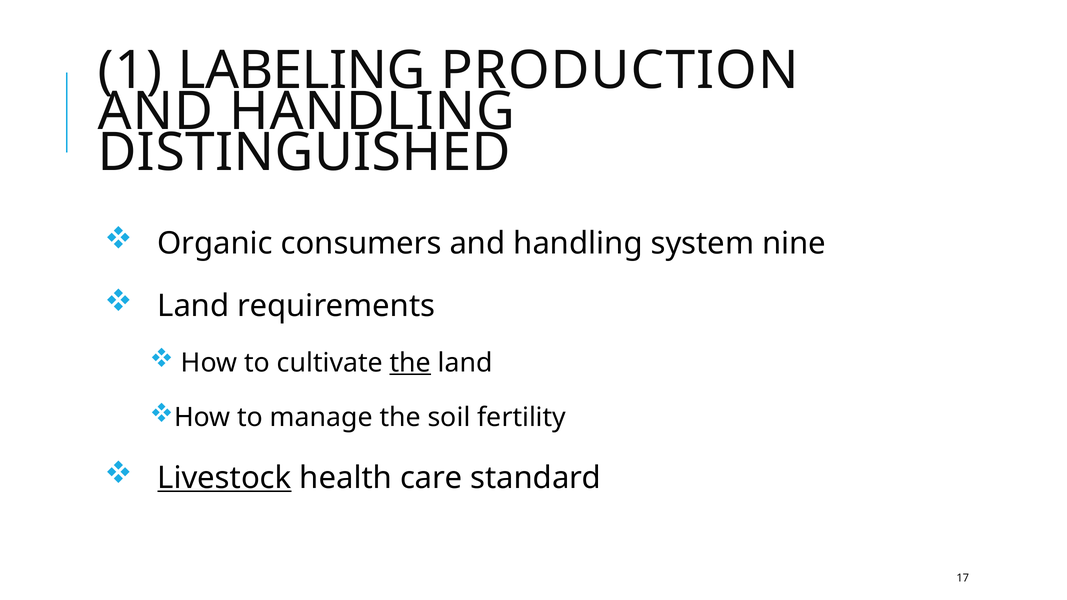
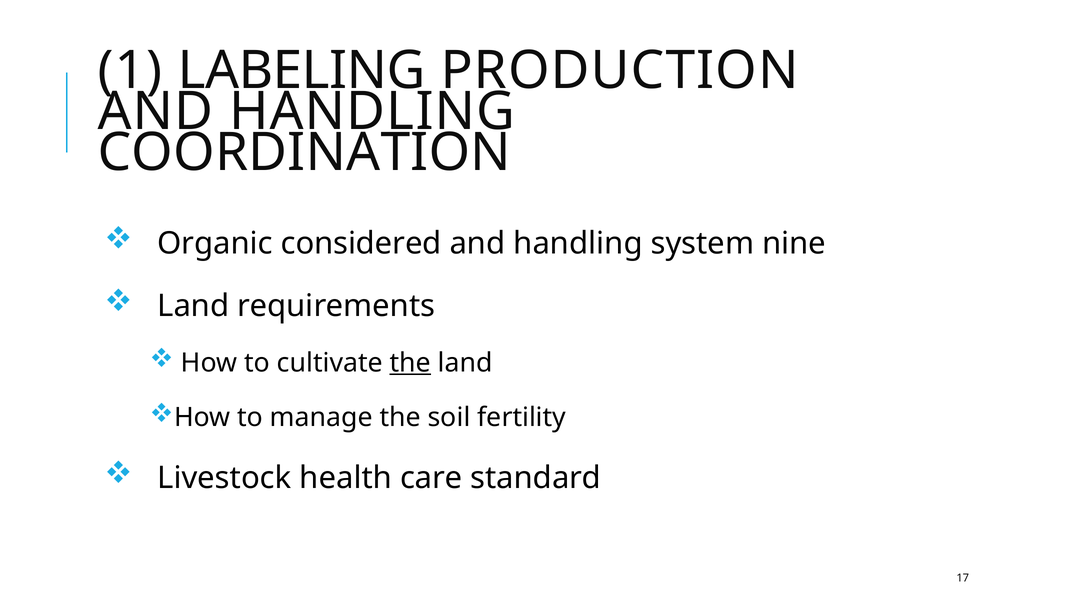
DISTINGUISHED: DISTINGUISHED -> COORDINATION
consumers: consumers -> considered
Livestock underline: present -> none
